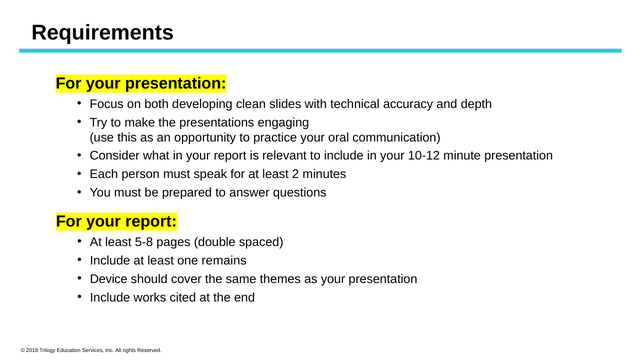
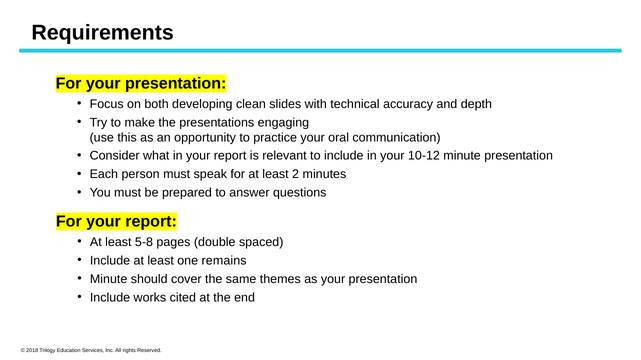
Device at (109, 279): Device -> Minute
